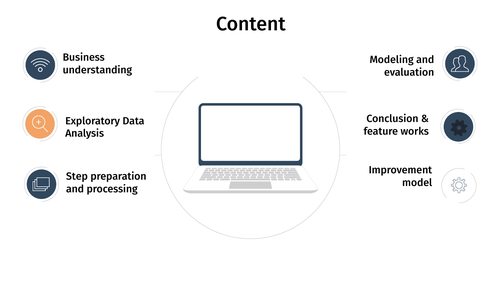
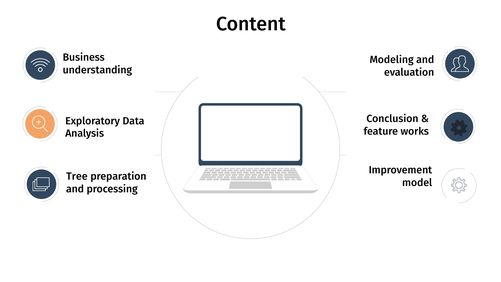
Step: Step -> Tree
